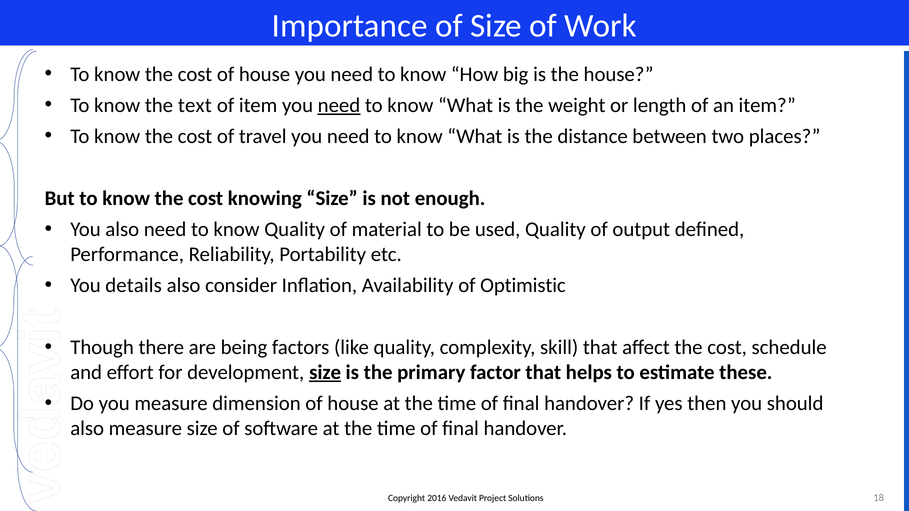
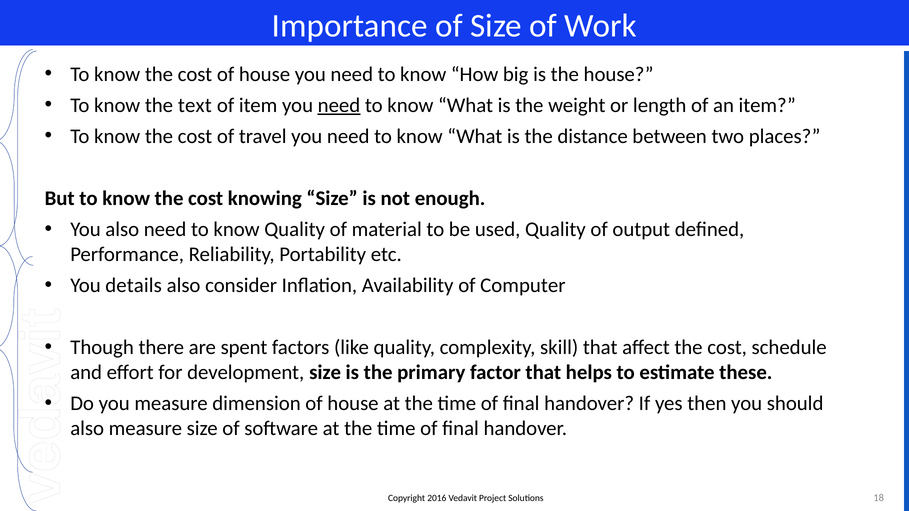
Optimistic: Optimistic -> Computer
being: being -> spent
size at (325, 373) underline: present -> none
